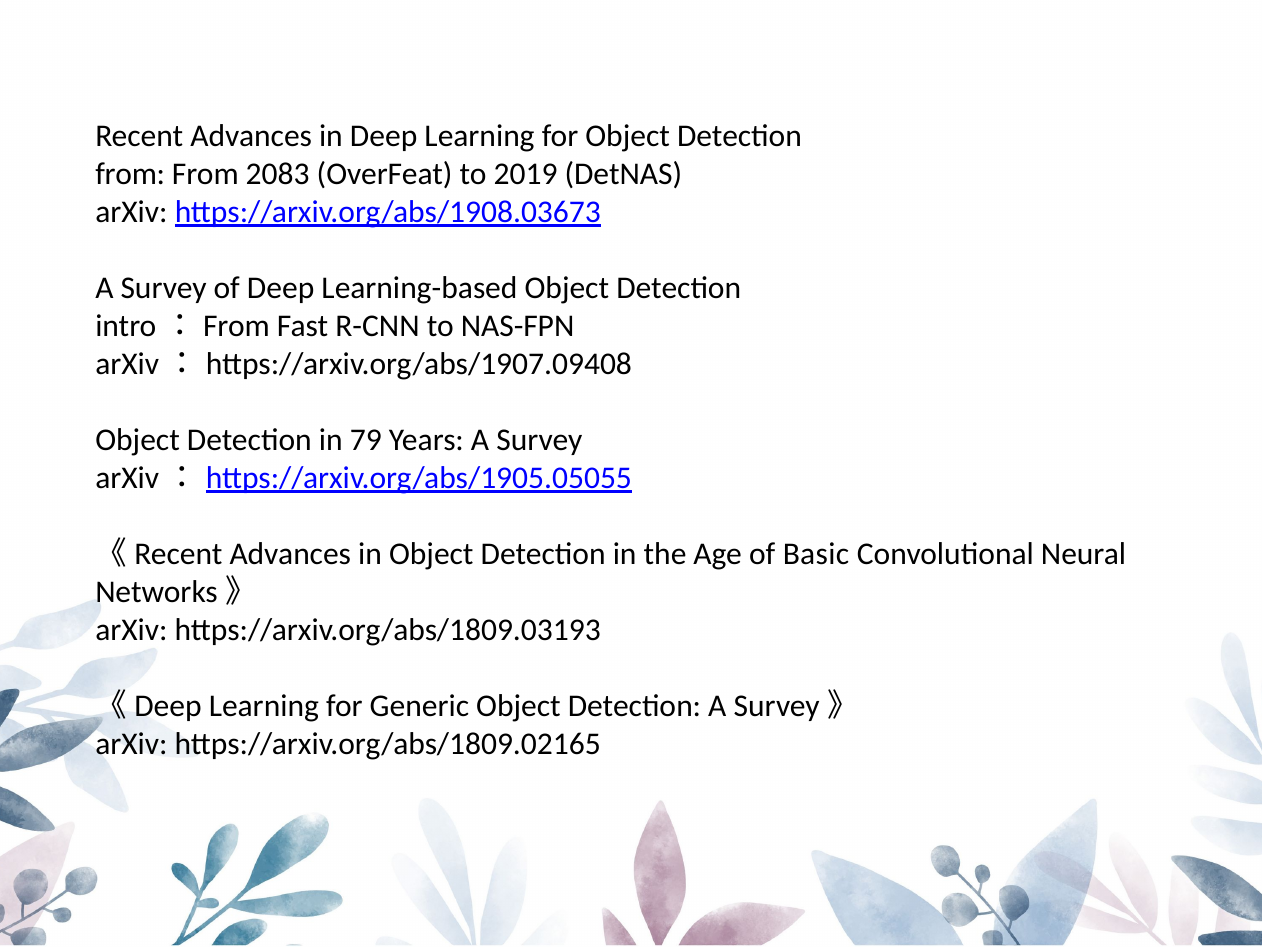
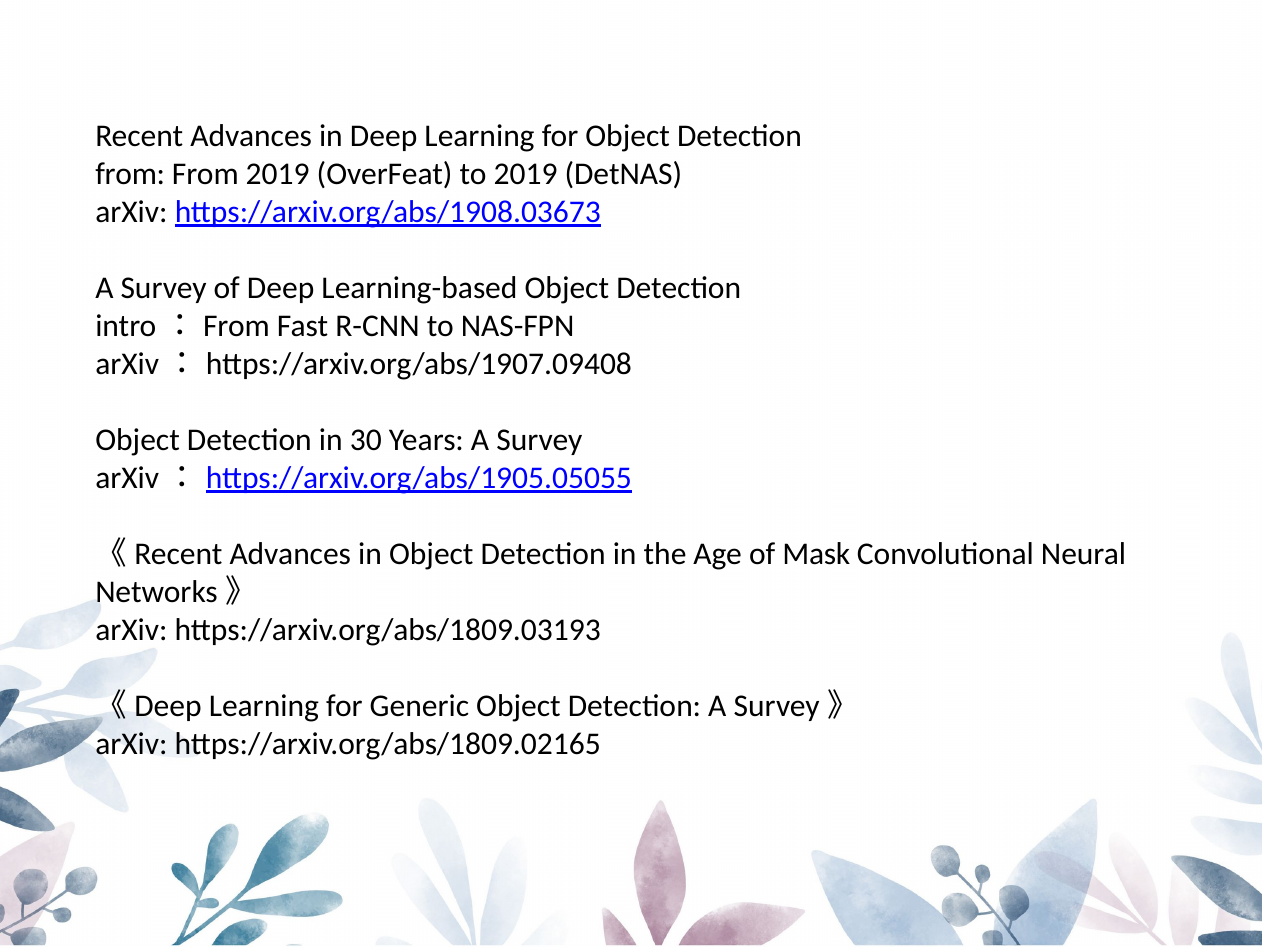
From 2083: 2083 -> 2019
79: 79 -> 30
Basic: Basic -> Mask
